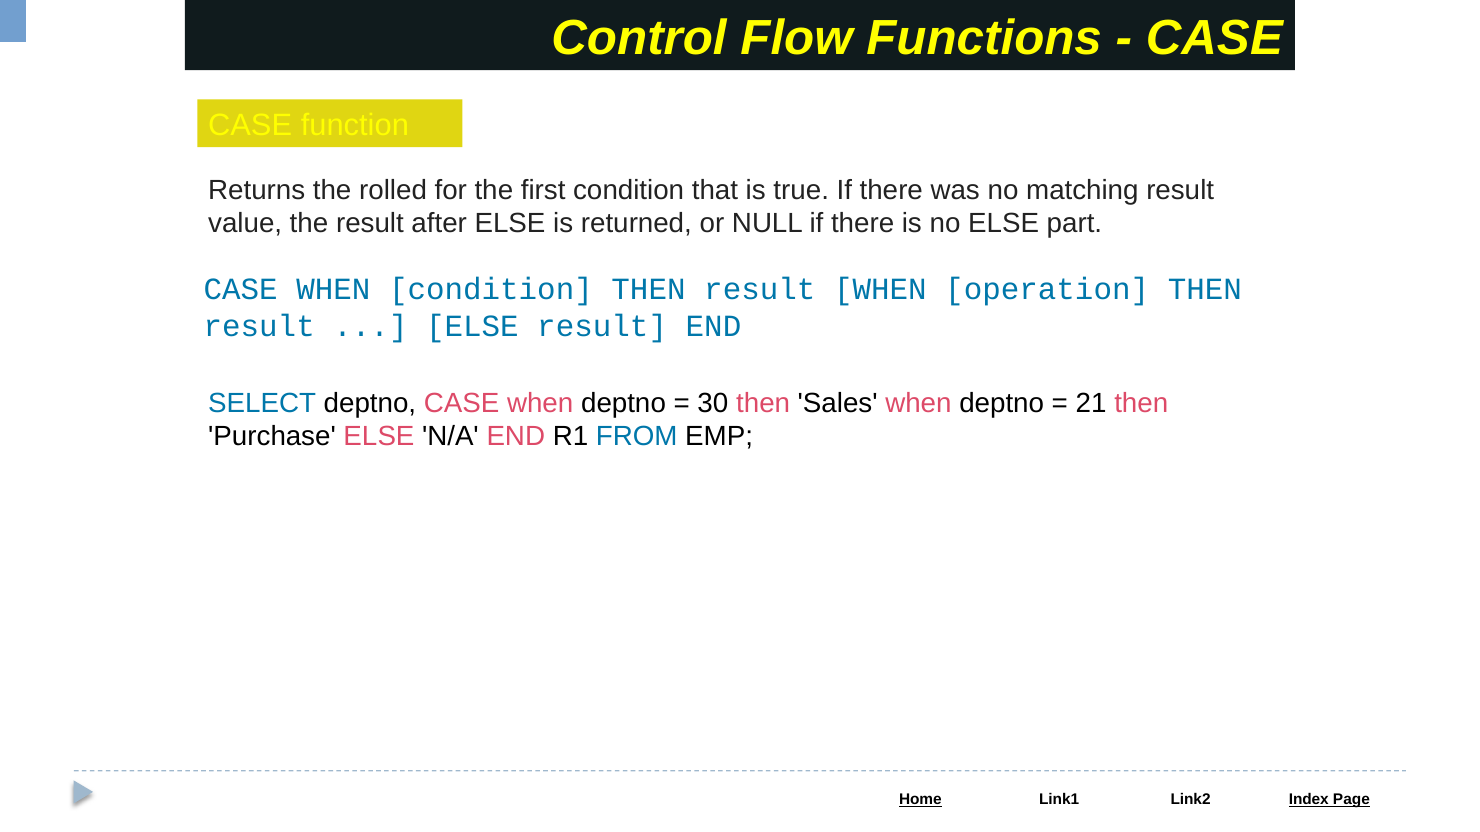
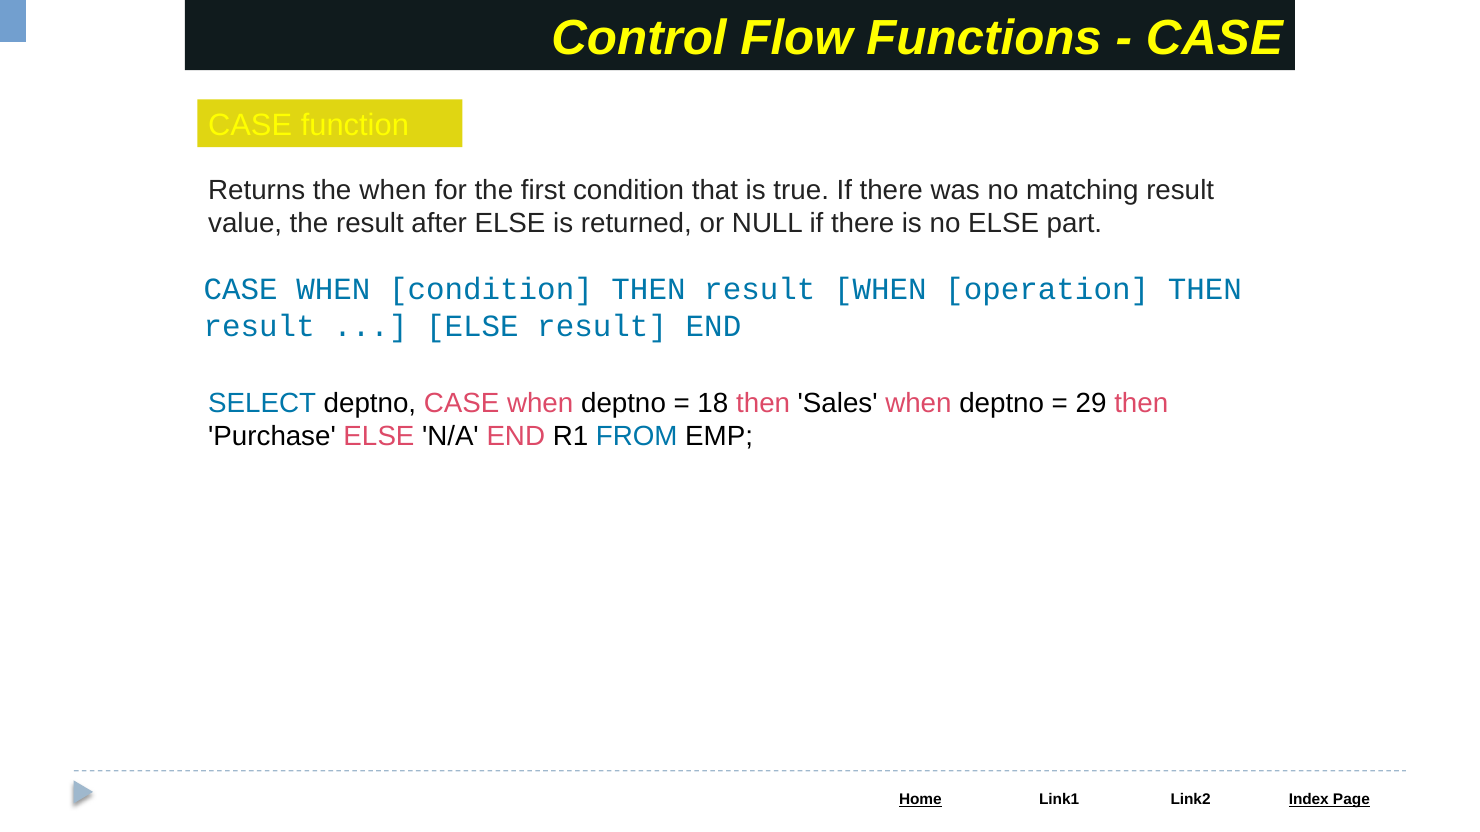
the rolled: rolled -> when
30: 30 -> 18
21: 21 -> 29
